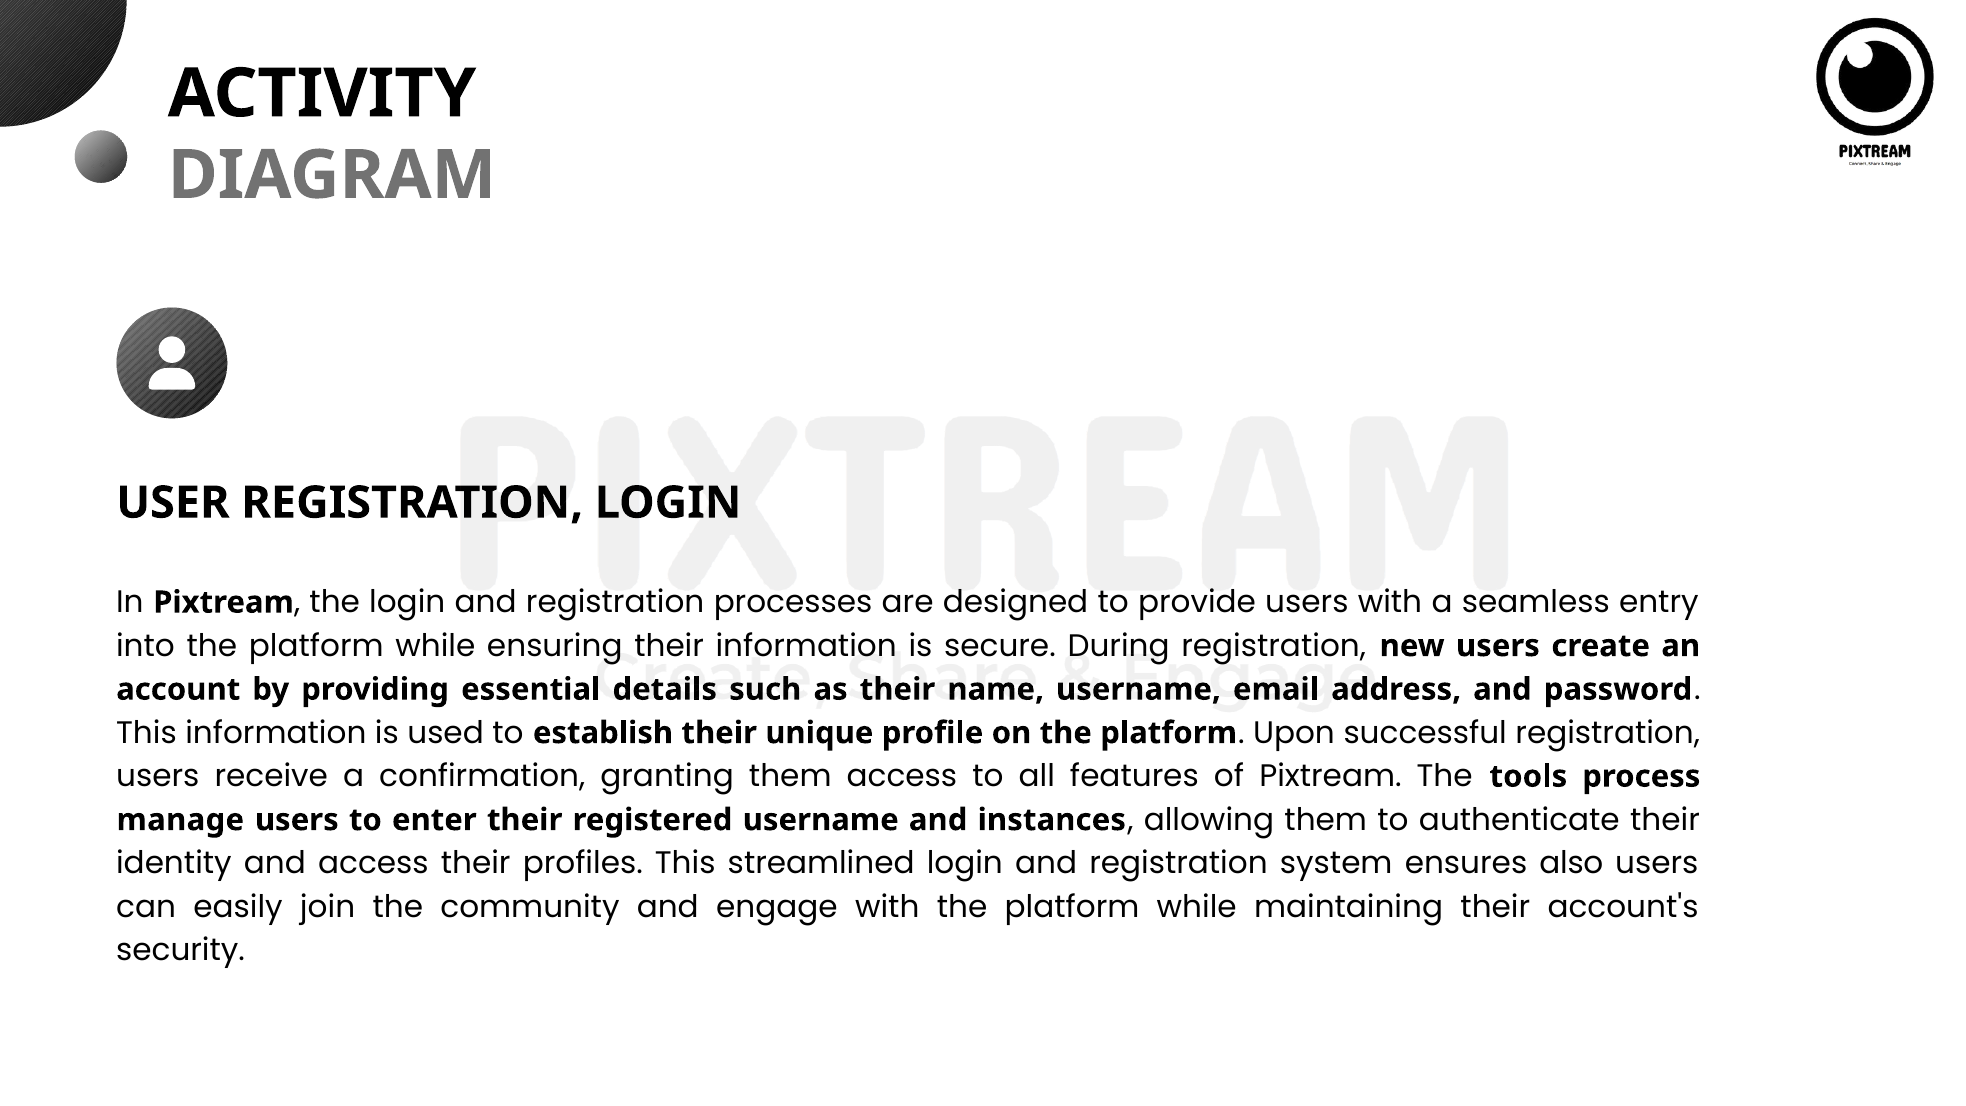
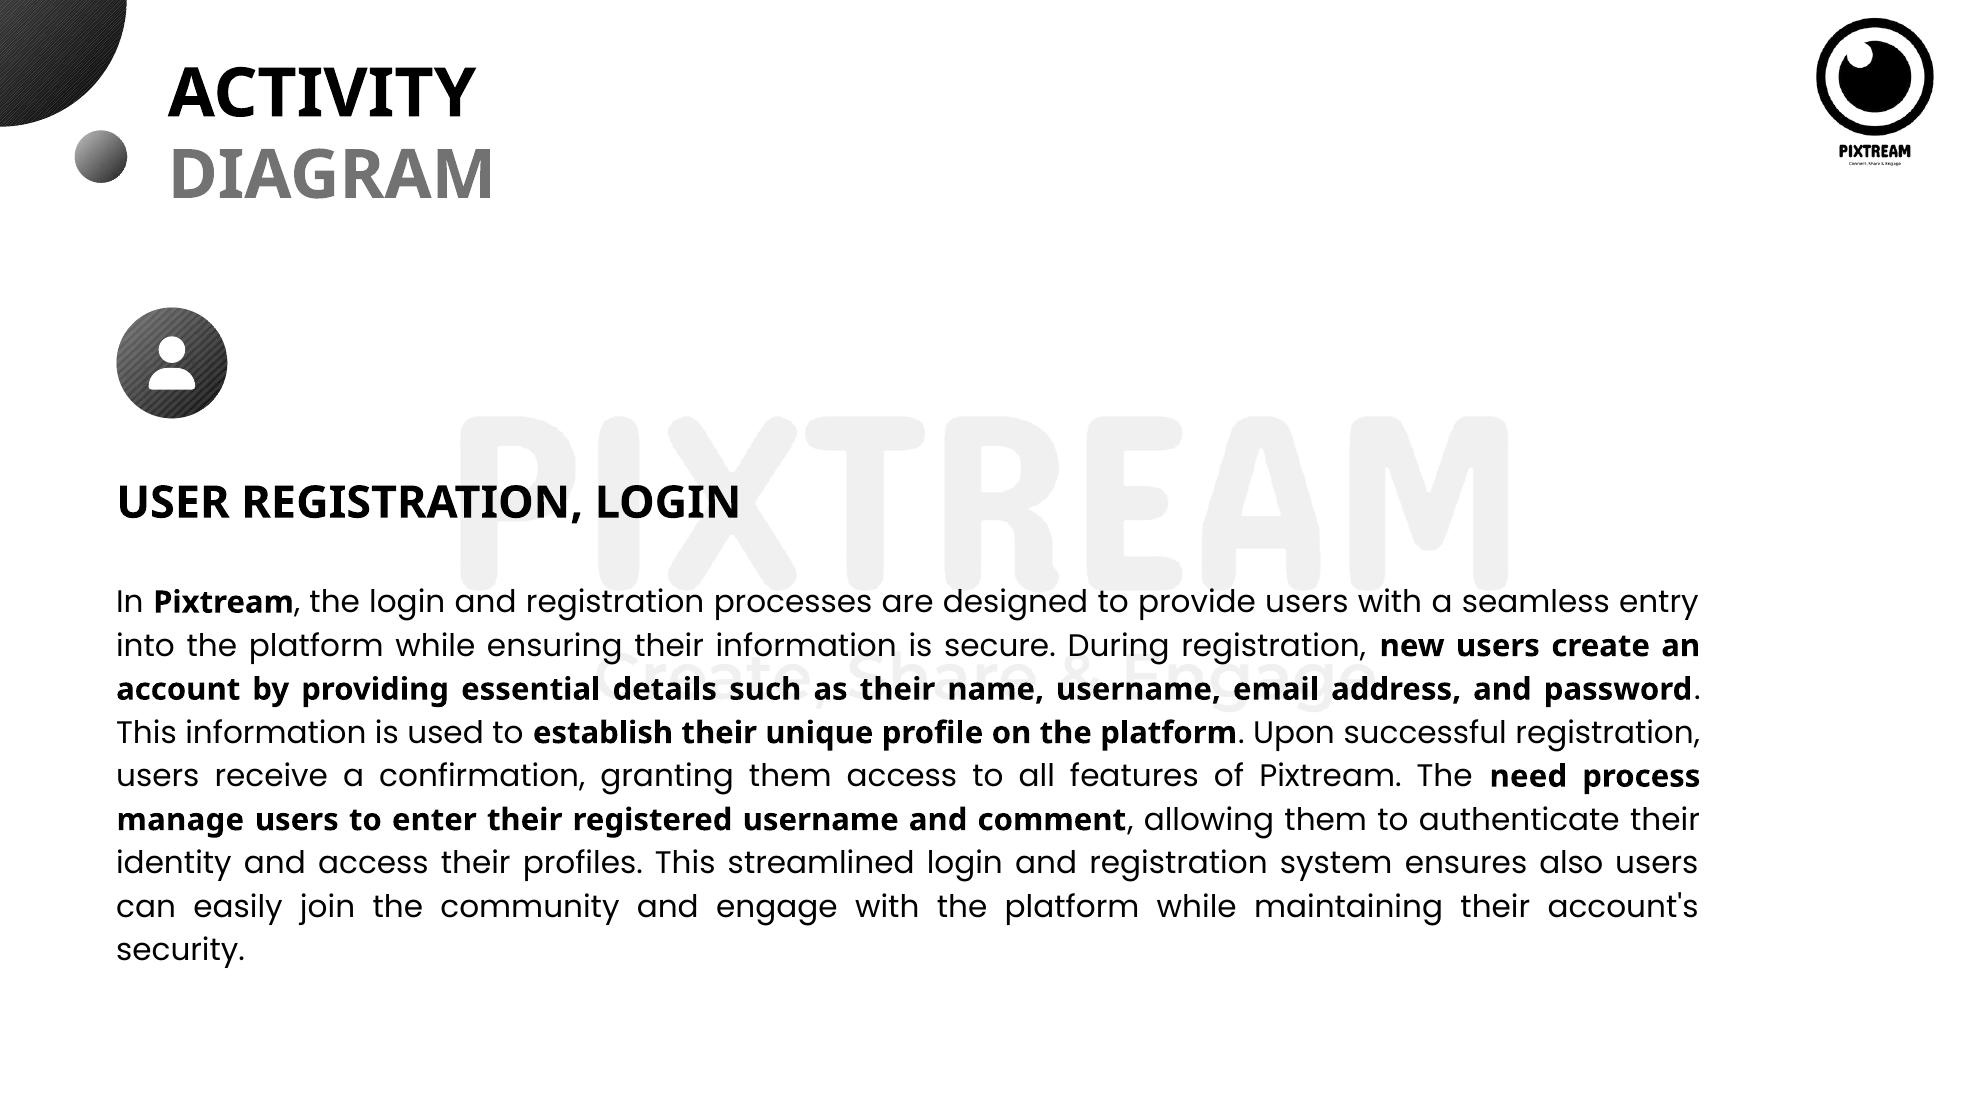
tools: tools -> need
instances: instances -> comment
